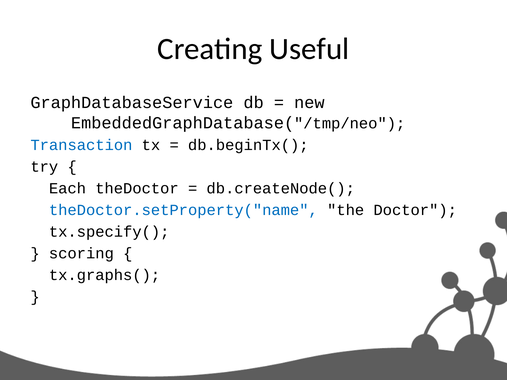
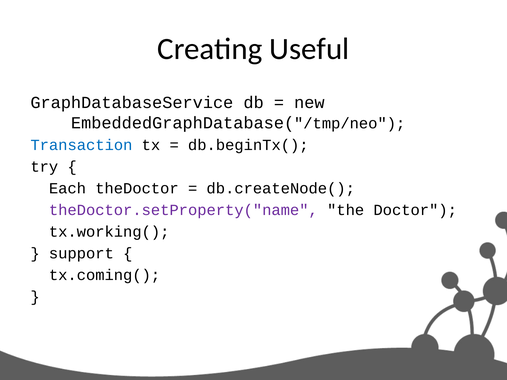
theDoctor.setProperty("name colour: blue -> purple
tx.specify(: tx.specify( -> tx.working(
scoring: scoring -> support
tx.graphs(: tx.graphs( -> tx.coming(
